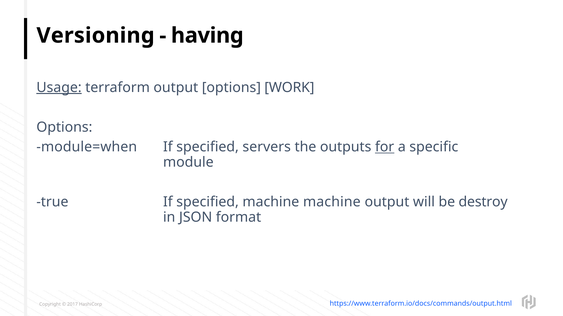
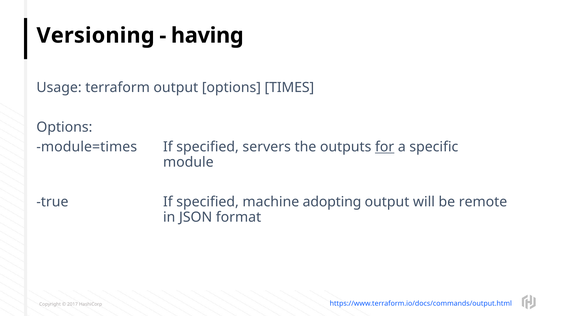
Usage underline: present -> none
WORK: WORK -> TIMES
module=when: module=when -> module=times
machine machine: machine -> adopting
destroy: destroy -> remote
